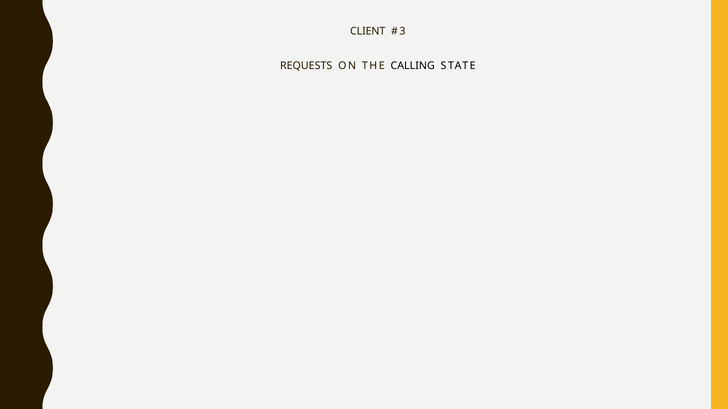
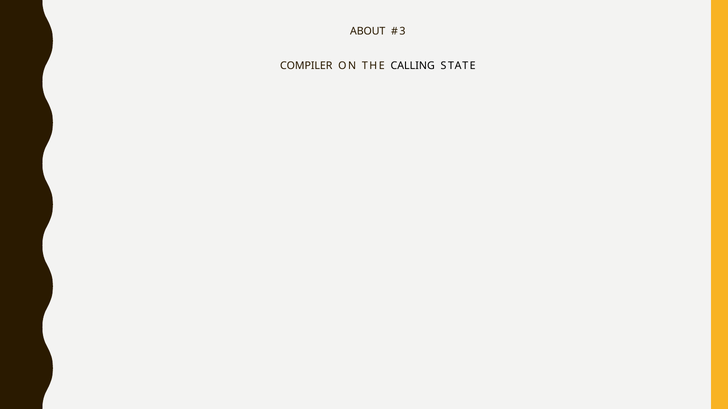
CLIENT: CLIENT -> ABOUT
REQUESTS: REQUESTS -> COMPILER
